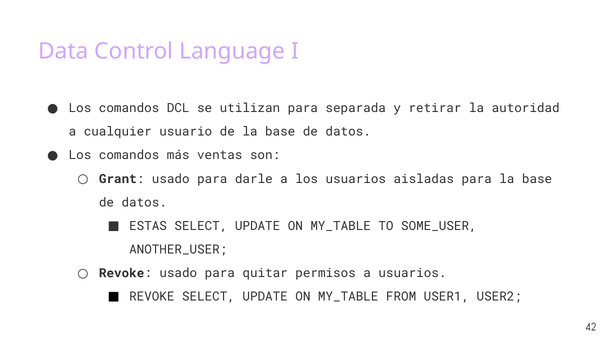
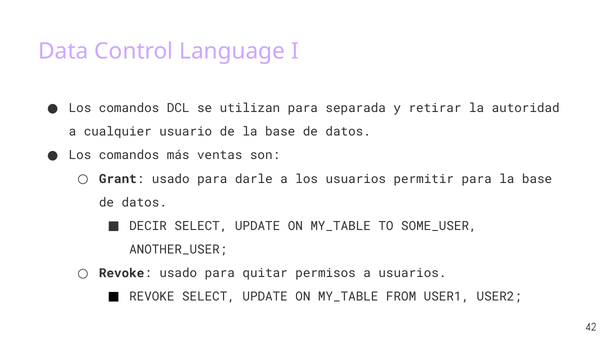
aisladas: aisladas -> permitir
ESTAS: ESTAS -> DECIR
